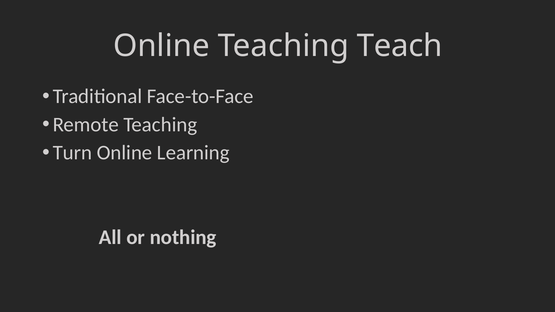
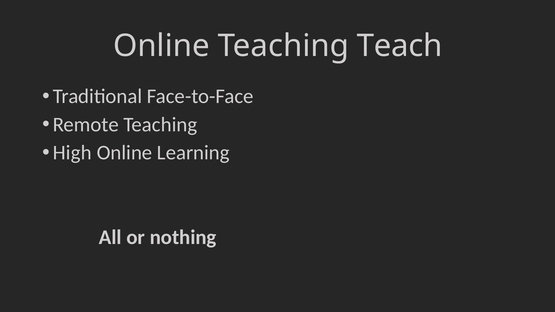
Turn: Turn -> High
